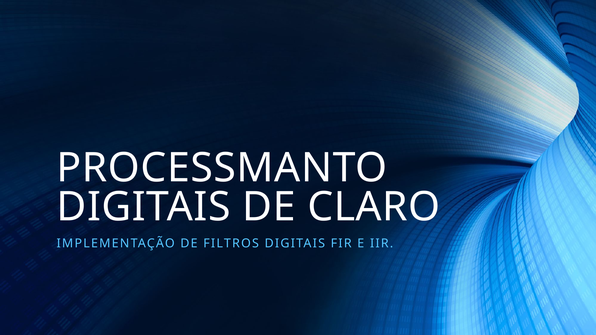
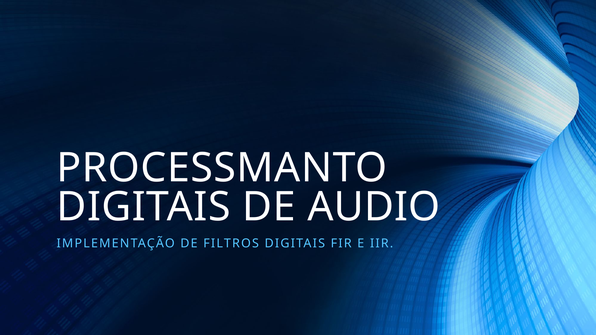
CLARO: CLARO -> AUDIO
